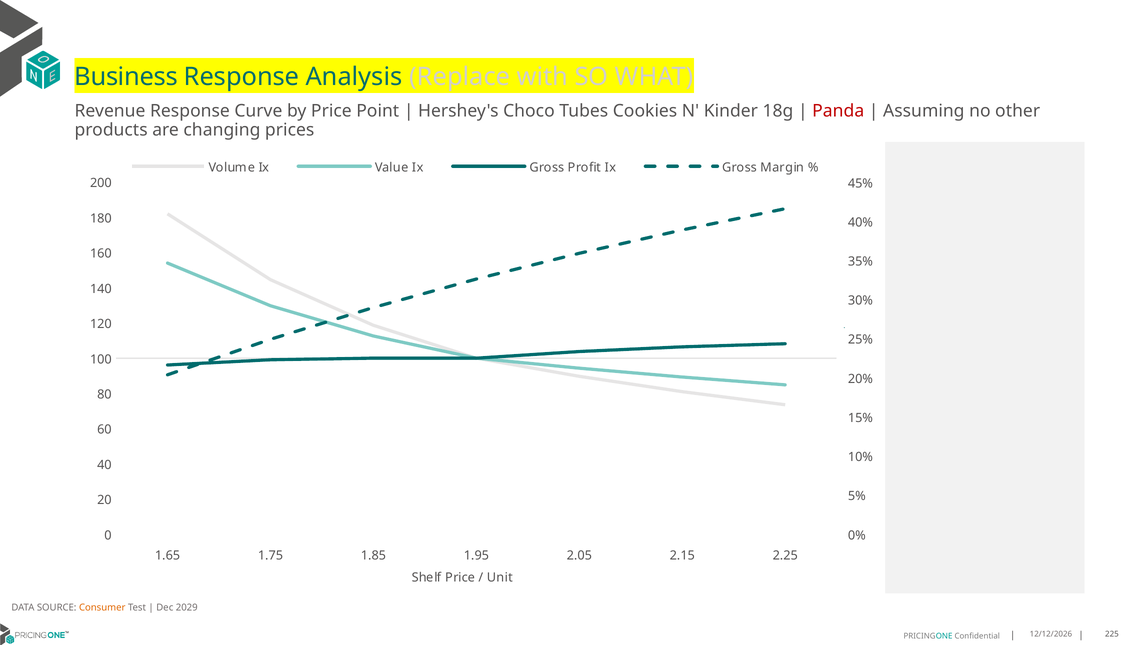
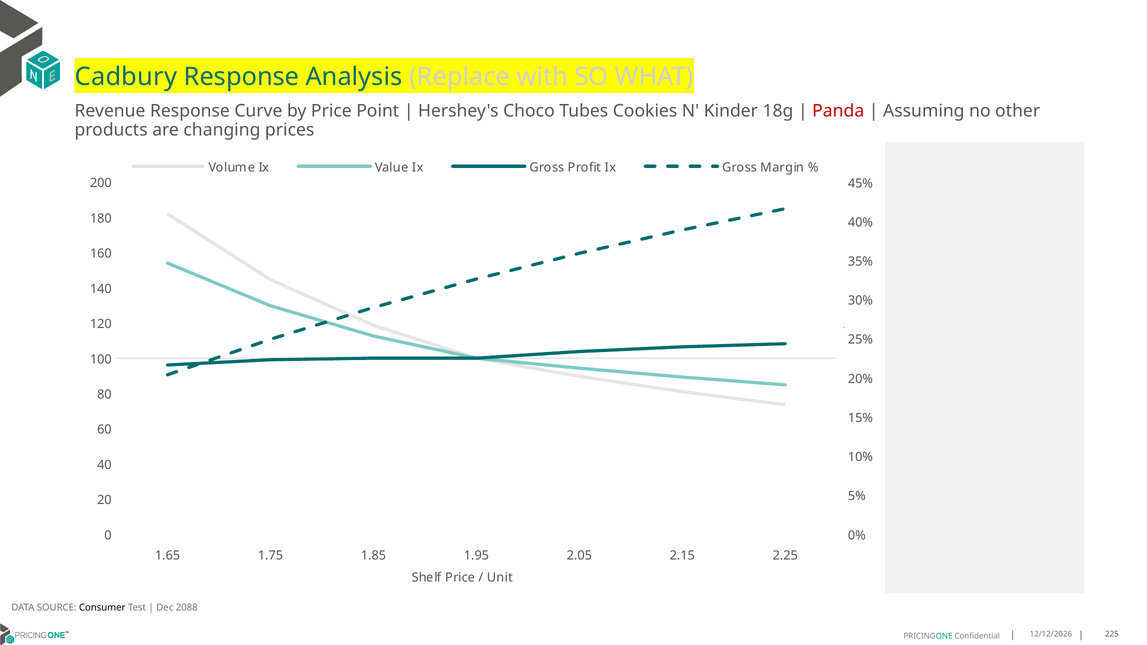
Business: Business -> Cadbury
Consumer colour: orange -> black
2029: 2029 -> 2088
